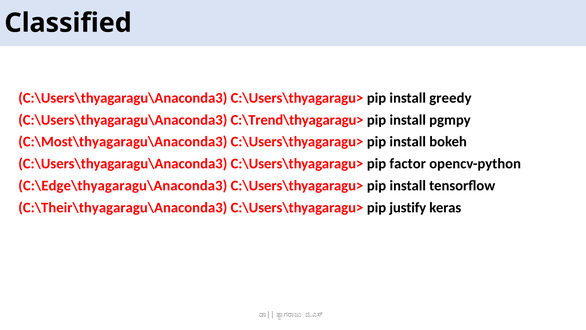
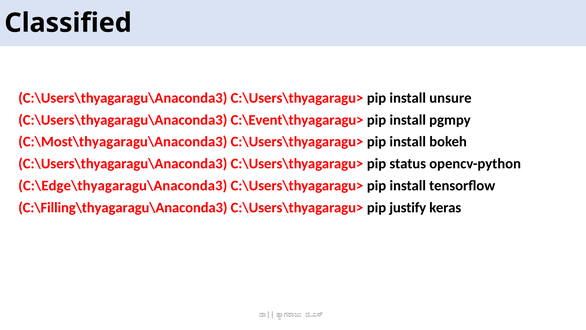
greedy: greedy -> unsure
C:\Trend\thyagaragu>: C:\Trend\thyagaragu> -> C:\Event\thyagaragu>
factor: factor -> status
C:\Their\thyagaragu\Anaconda3: C:\Their\thyagaragu\Anaconda3 -> C:\Filling\thyagaragu\Anaconda3
